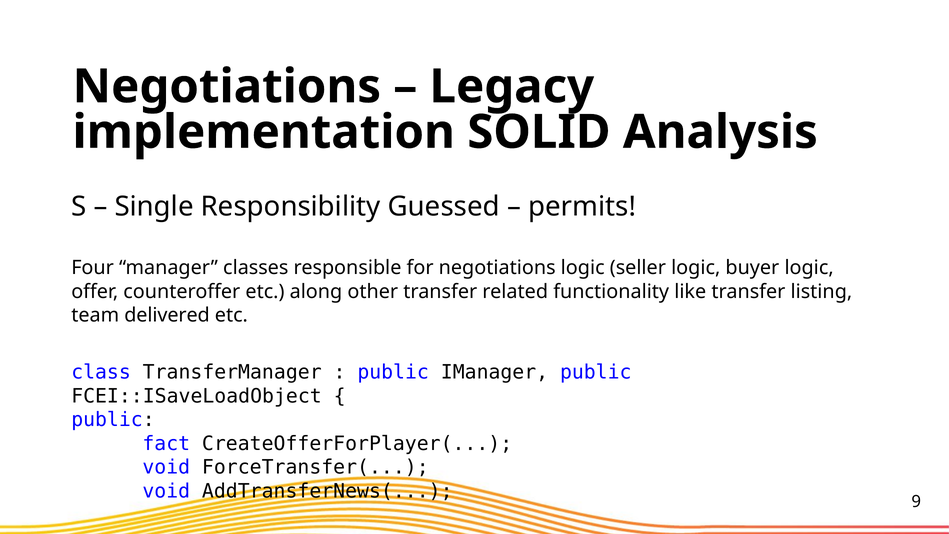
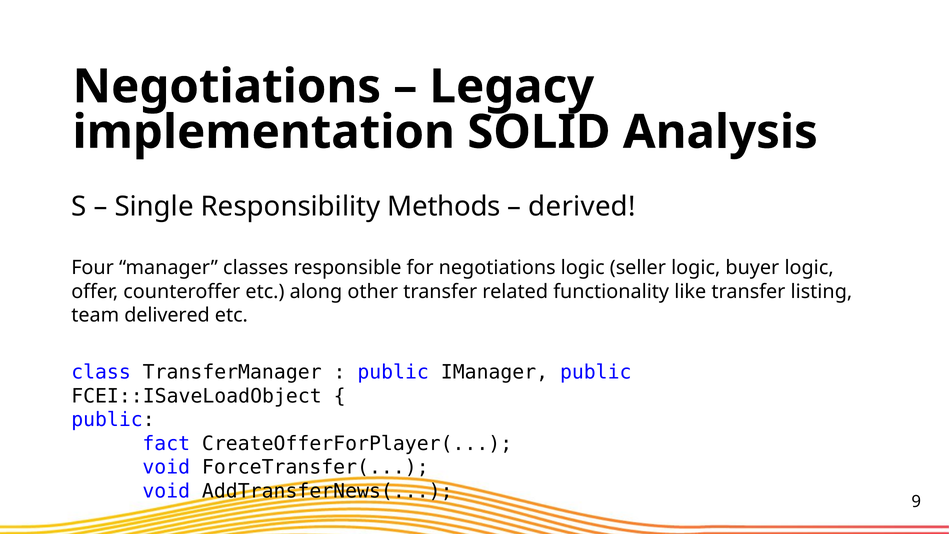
Guessed: Guessed -> Methods
permits: permits -> derived
